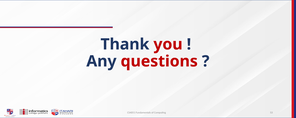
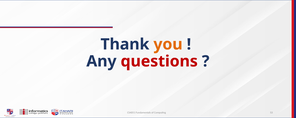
you colour: red -> orange
